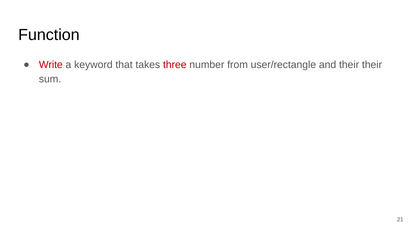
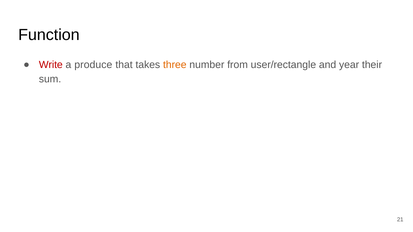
keyword: keyword -> produce
three colour: red -> orange
and their: their -> year
